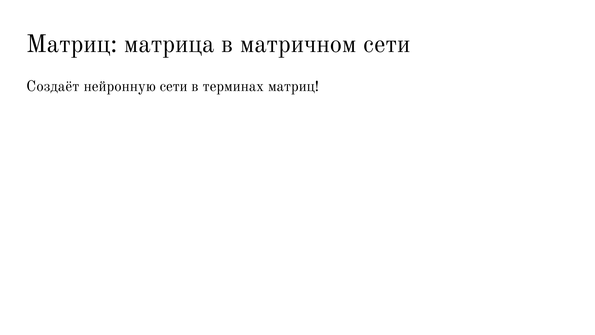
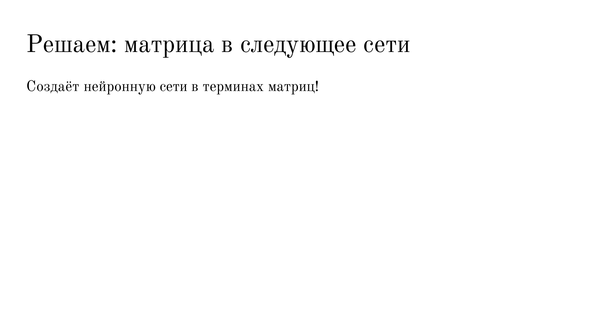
Матриц at (72, 44): Матриц -> Решаем
матричном: матричном -> следующее
